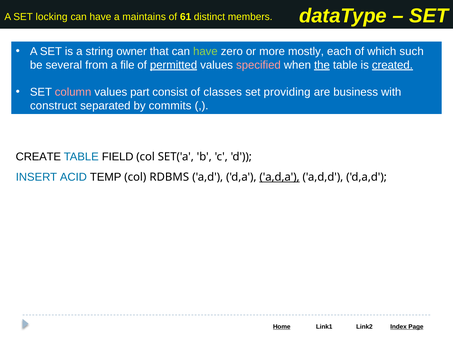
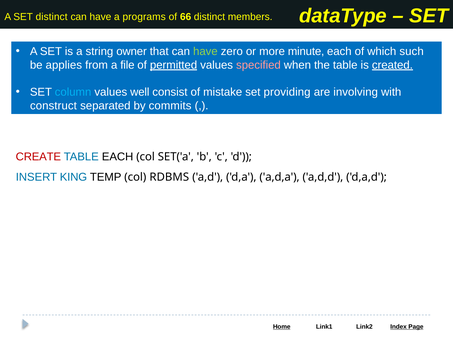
SET locking: locking -> distinct
maintains: maintains -> programs
61: 61 -> 66
mostly: mostly -> minute
several: several -> applies
the underline: present -> none
column colour: pink -> light blue
part: part -> well
classes: classes -> mistake
business: business -> involving
CREATE colour: black -> red
TABLE FIELD: FIELD -> EACH
ACID: ACID -> KING
a,d,a underline: present -> none
